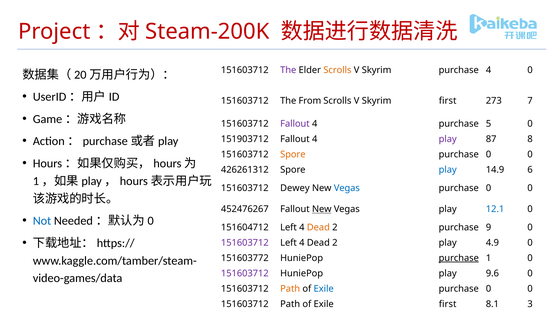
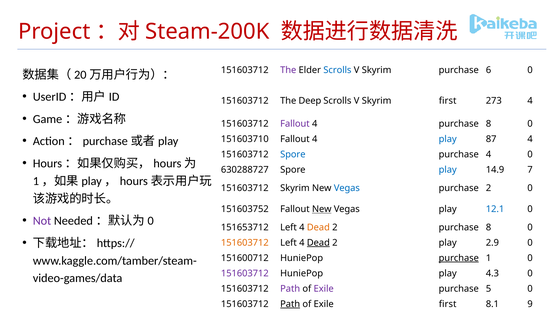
Scrolls at (337, 70) colour: orange -> blue
purchase 4: 4 -> 6
From: From -> Deep
273 7: 7 -> 4
4 purchase 5: 5 -> 8
151903712: 151903712 -> 151603710
play at (448, 139) colour: purple -> blue
87 8: 8 -> 4
Spore at (293, 154) colour: orange -> blue
0 at (489, 154): 0 -> 4
426261312: 426261312 -> 630288727
6: 6 -> 7
151603712 Dewey: Dewey -> Skyrim
0 at (489, 188): 0 -> 2
452476267: 452476267 -> 151603752
Not colour: blue -> purple
151604712: 151604712 -> 151653712
2 purchase 9: 9 -> 8
151603712 at (245, 243) colour: purple -> orange
Dead at (318, 243) underline: none -> present
4.9: 4.9 -> 2.9
151603772: 151603772 -> 151600712
9.6: 9.6 -> 4.3
Path at (290, 289) colour: orange -> purple
Exile at (324, 289) colour: blue -> purple
0 at (489, 289): 0 -> 5
Path at (290, 304) underline: none -> present
3: 3 -> 9
